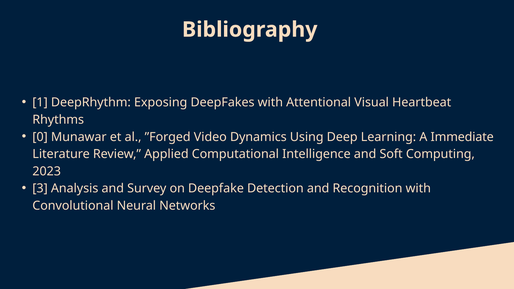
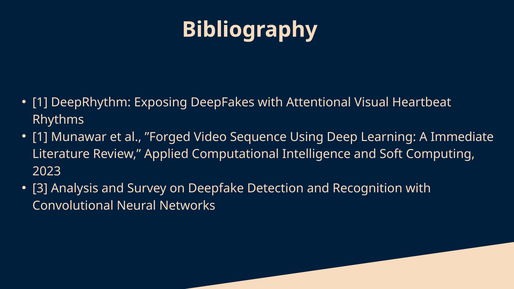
0 at (40, 137): 0 -> 1
Dynamics: Dynamics -> Sequence
